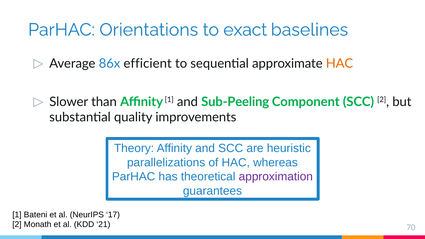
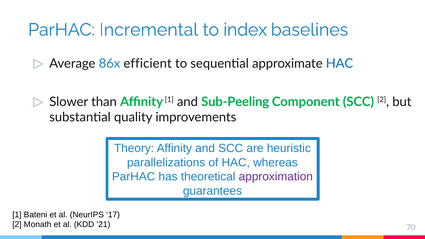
Orientations: Orientations -> Incremental
exact: exact -> index
HAC at (339, 64) colour: orange -> blue
